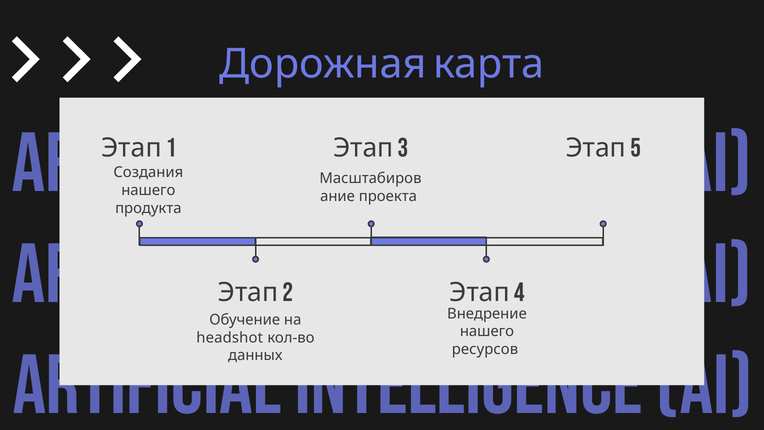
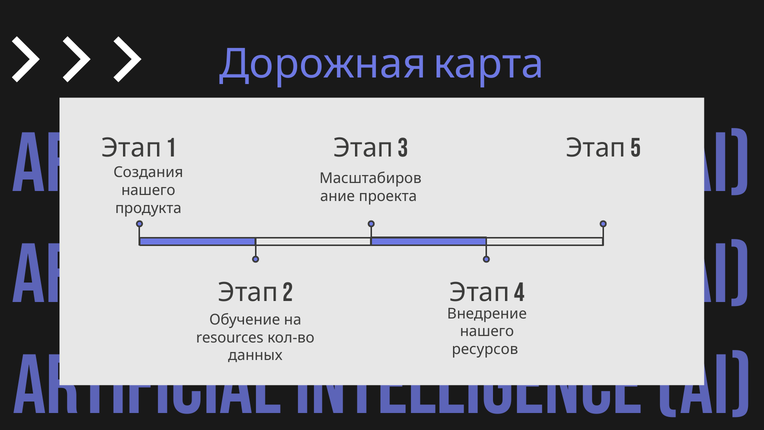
headshot: headshot -> resources
